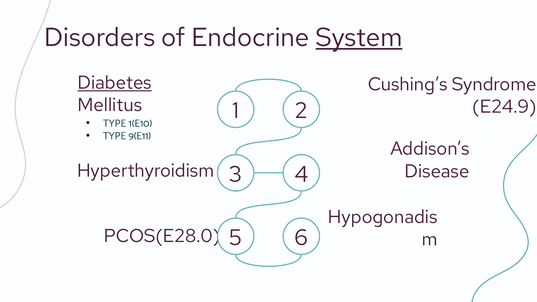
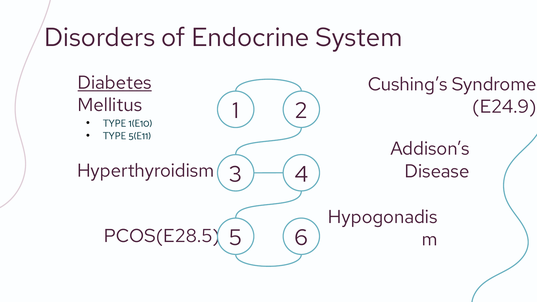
System underline: present -> none
9(E11: 9(E11 -> 5(E11
PCOS(E28.0: PCOS(E28.0 -> PCOS(E28.5
